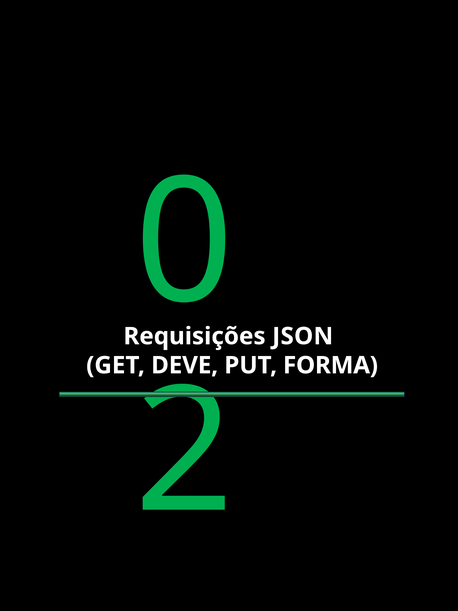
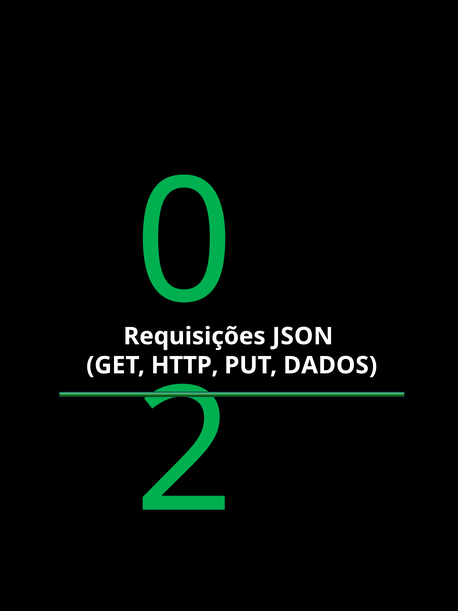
DEVE: DEVE -> HTTP
FORMA: FORMA -> DADOS
